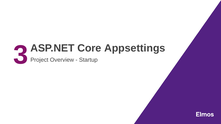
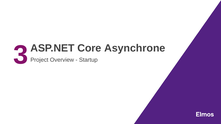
Appsettings: Appsettings -> Asynchrone
